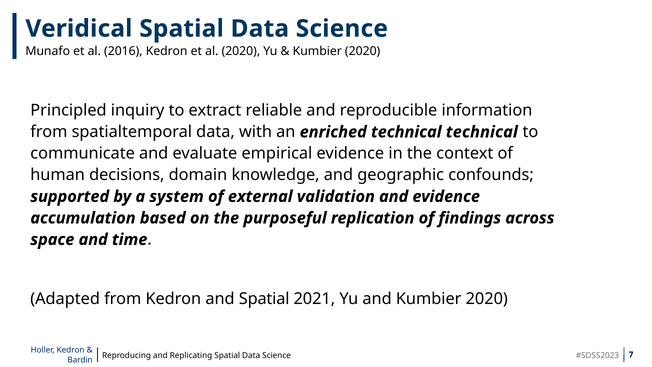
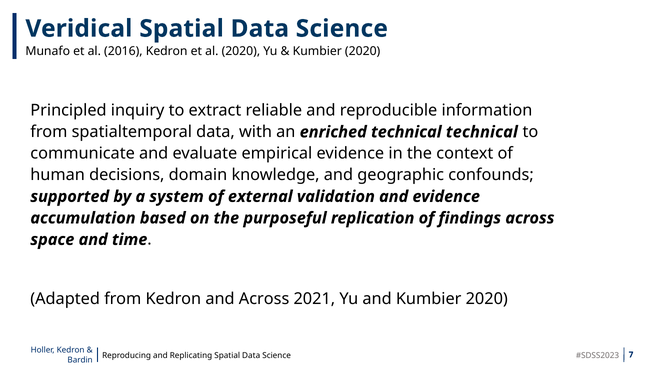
and Spatial: Spatial -> Across
